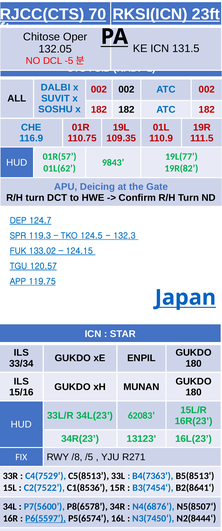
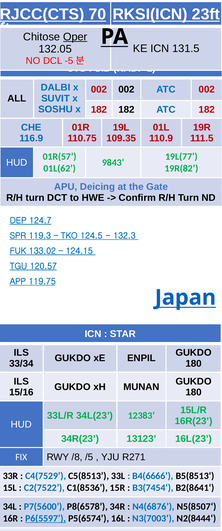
Oper underline: none -> present
62083: 62083 -> 12383
B4(7363: B4(7363 -> B4(6666
N3(7450‘: N3(7450‘ -> N3(7003‘
